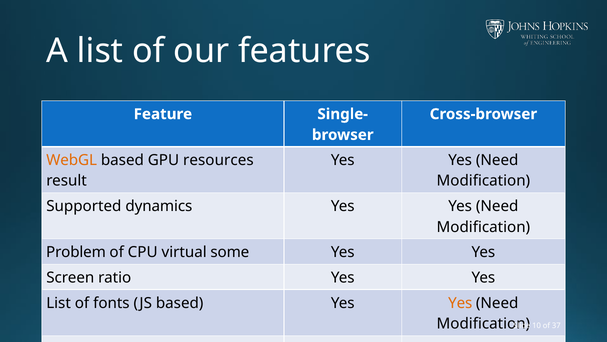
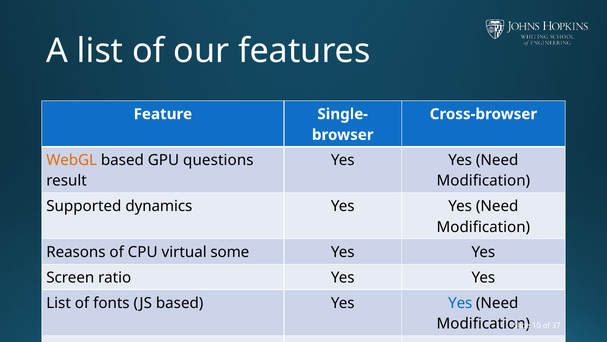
resources: resources -> questions
Problem: Problem -> Reasons
Yes at (460, 303) colour: orange -> blue
